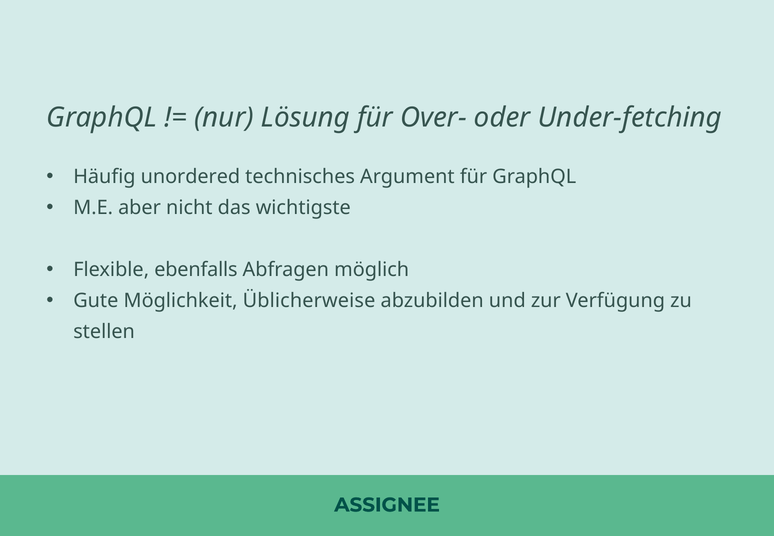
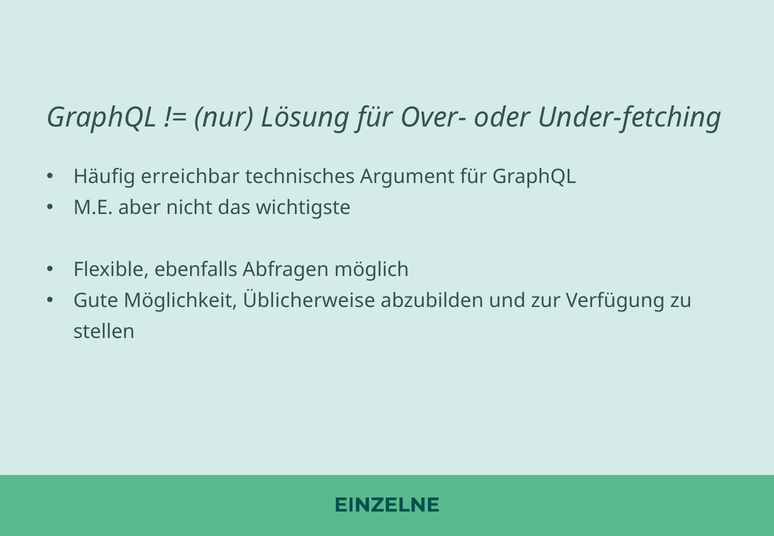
unordered: unordered -> erreichbar
ASSIGNEE: ASSIGNEE -> EINZELNE
